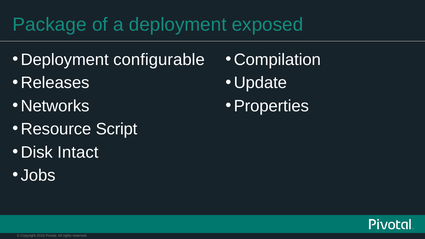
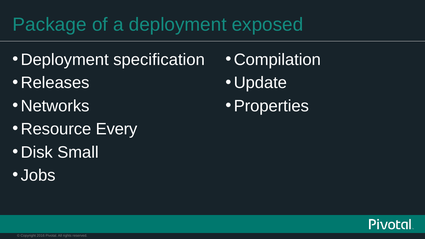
configurable: configurable -> specification
Script: Script -> Every
Intact: Intact -> Small
